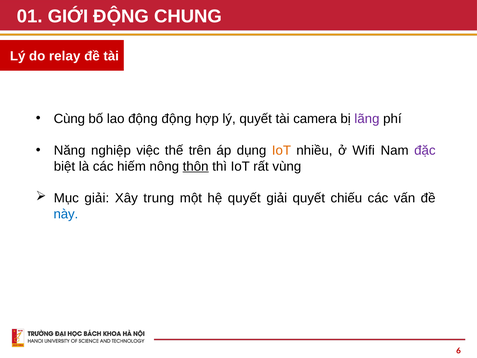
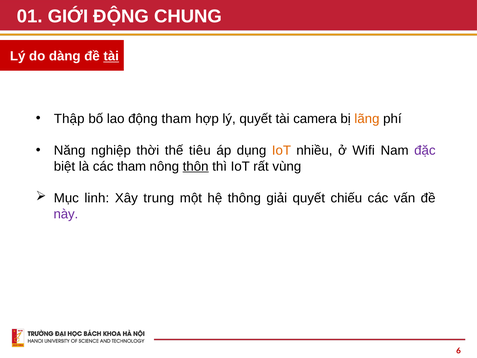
relay: relay -> dàng
tài at (111, 56) underline: none -> present
Cùng: Cùng -> Thập
động động: động -> tham
lãng colour: purple -> orange
việc: việc -> thời
trên: trên -> tiêu
các hiếm: hiếm -> tham
Mục giải: giải -> linh
hệ quyết: quyết -> thông
này colour: blue -> purple
